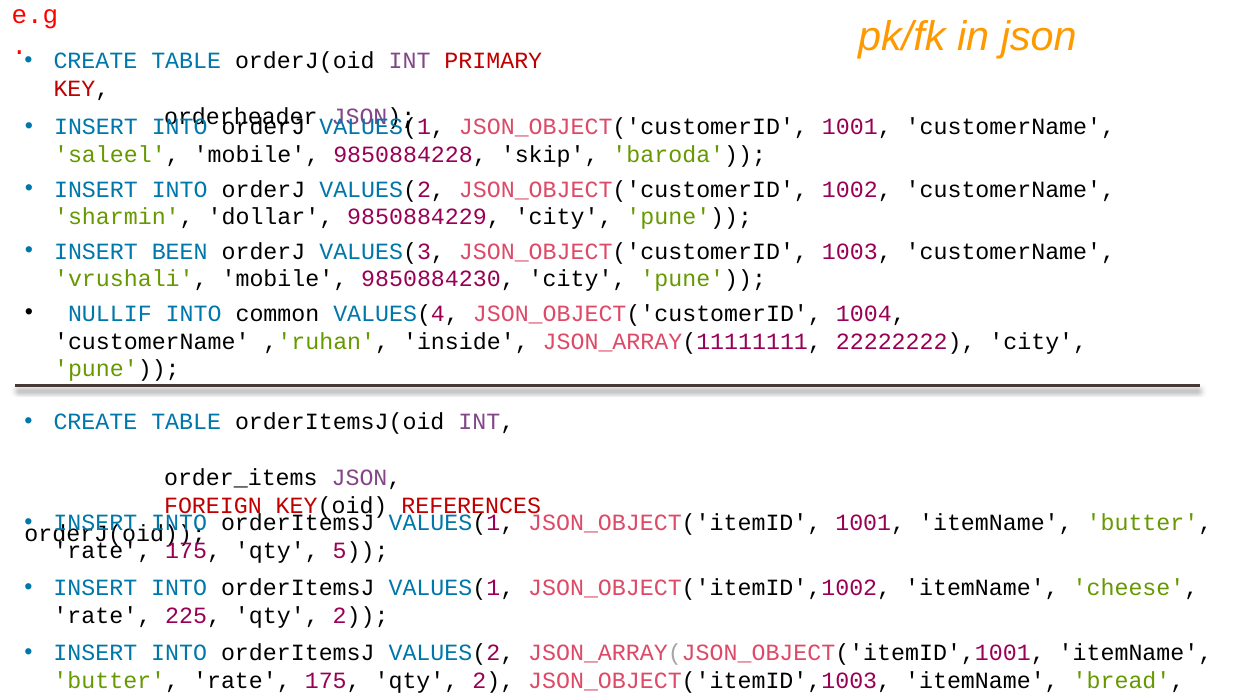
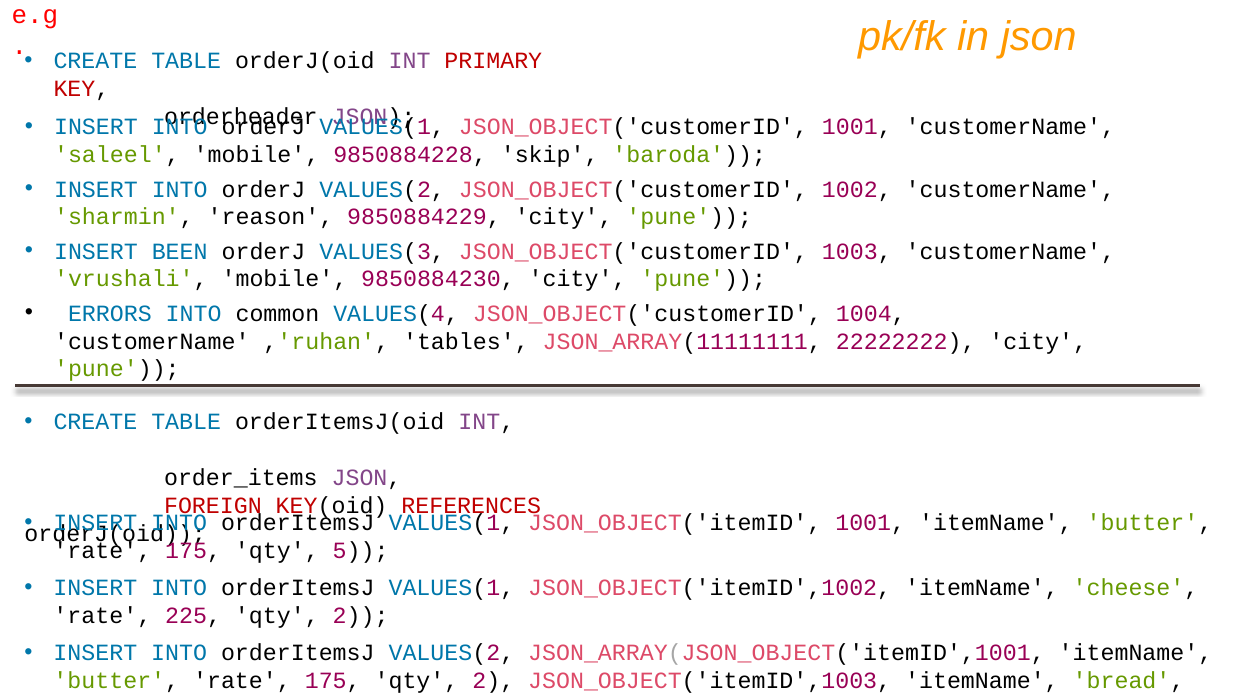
dollar: dollar -> reason
NULLIF: NULLIF -> ERRORS
inside: inside -> tables
